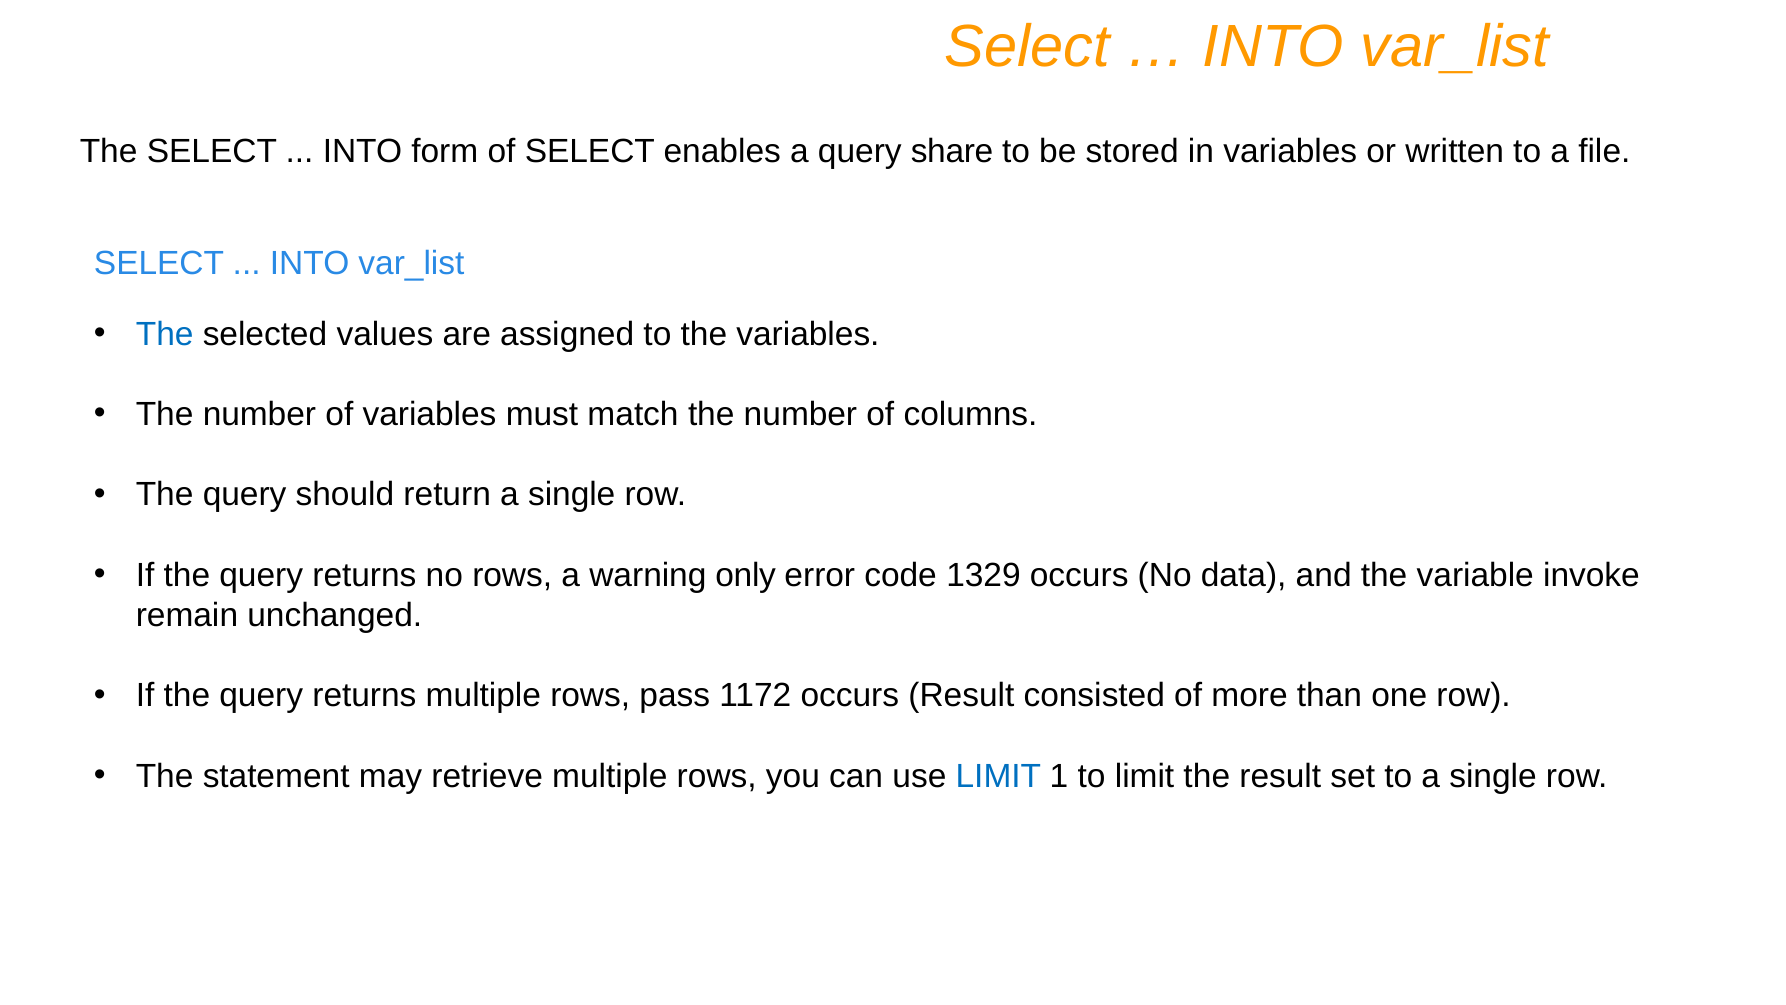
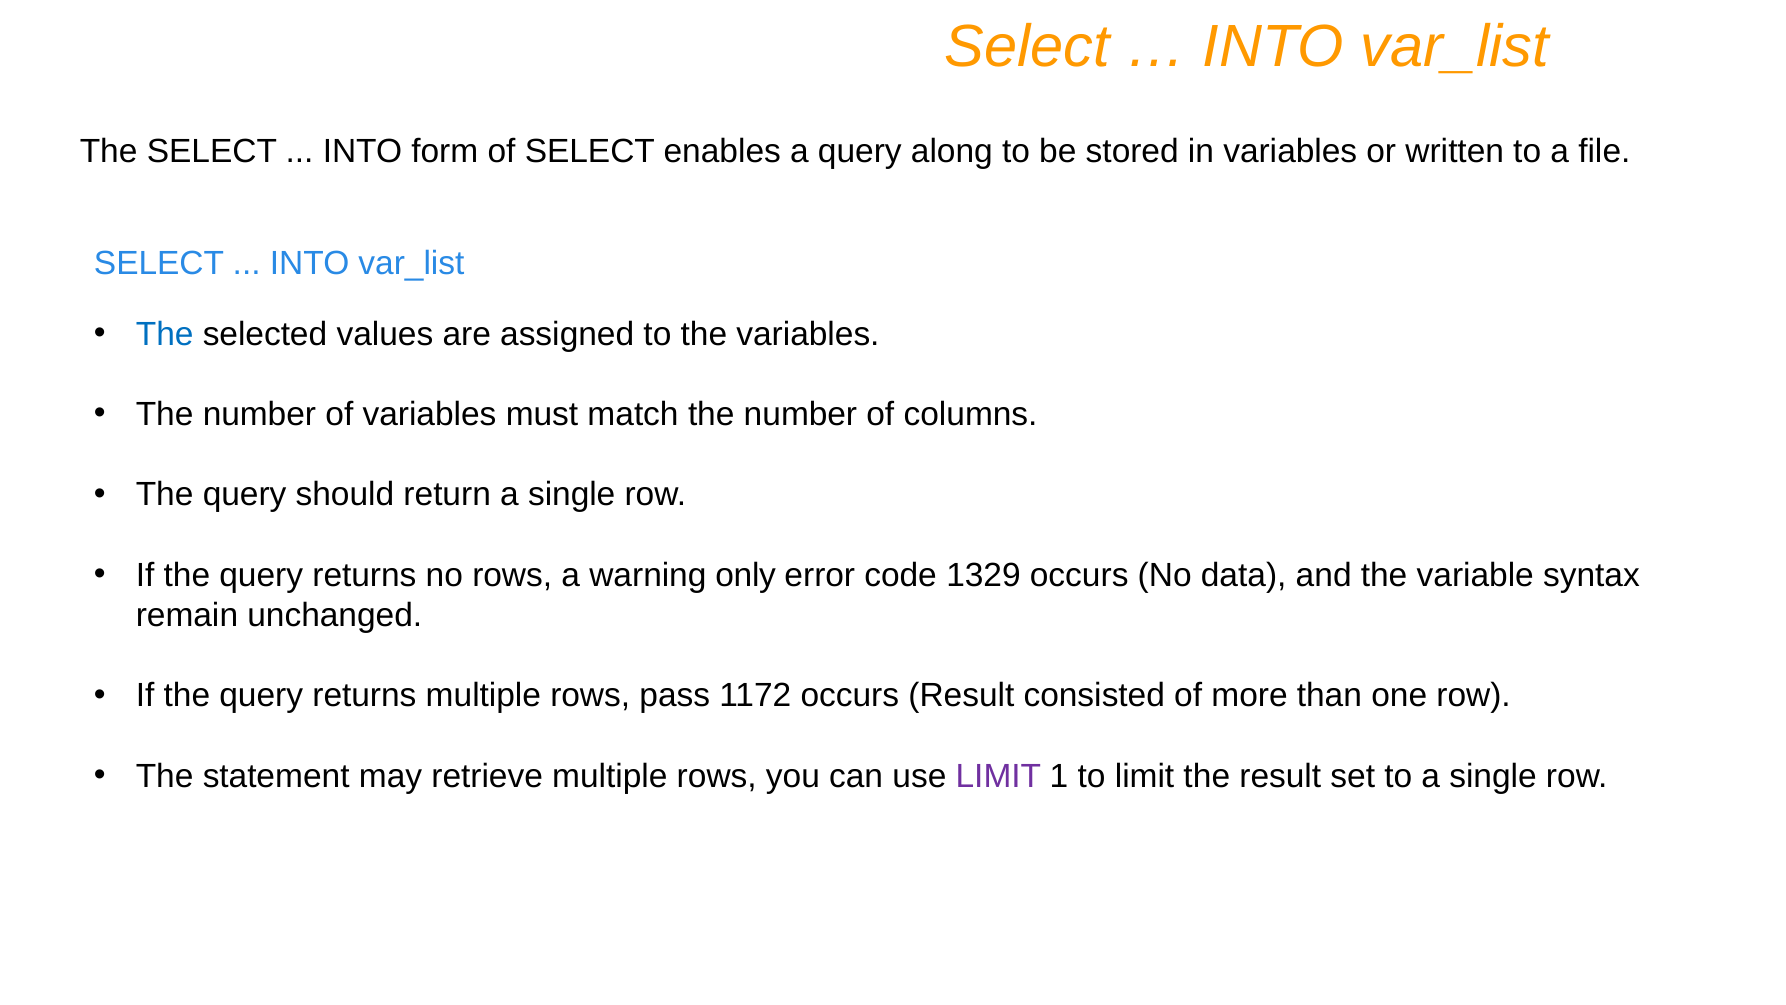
share: share -> along
invoke: invoke -> syntax
LIMIT at (998, 776) colour: blue -> purple
